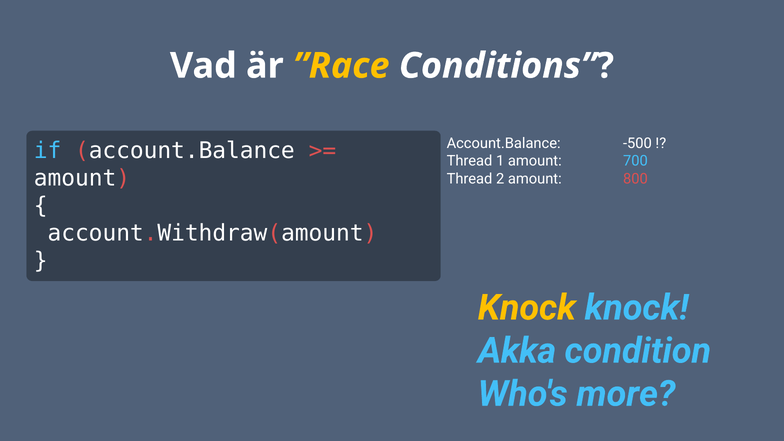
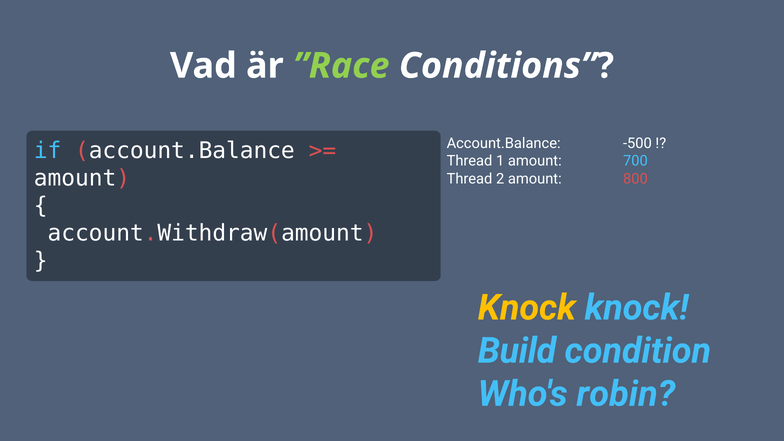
”Race colour: yellow -> light green
Akka: Akka -> Build
more: more -> robin
